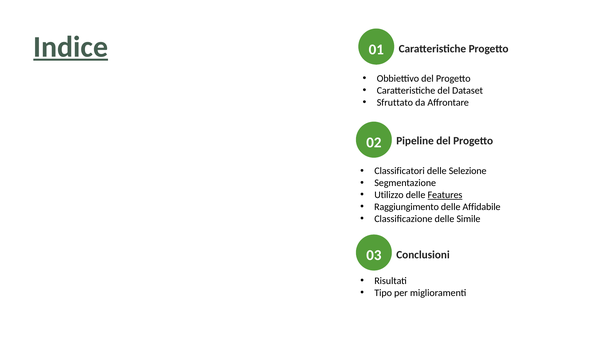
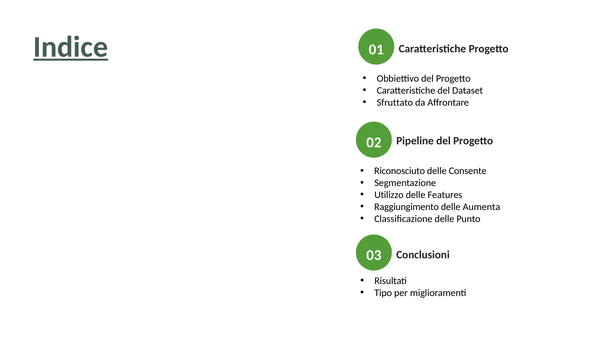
Classificatori: Classificatori -> Riconosciuto
Selezione: Selezione -> Consente
Features underline: present -> none
Affidabile: Affidabile -> Aumenta
Simile: Simile -> Punto
